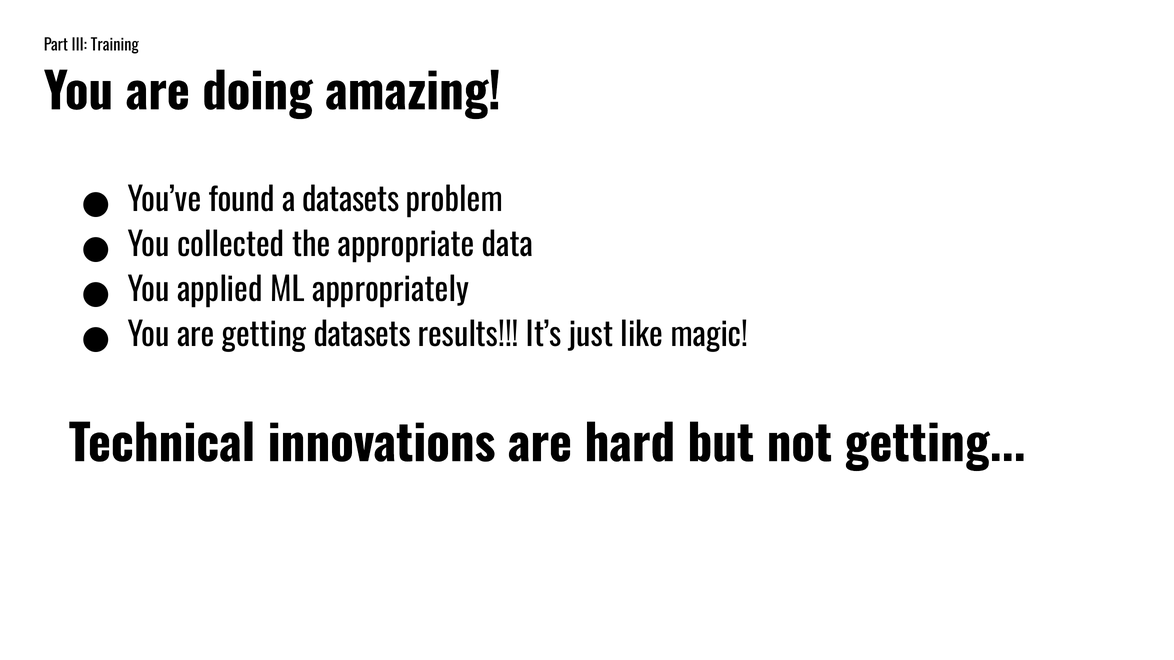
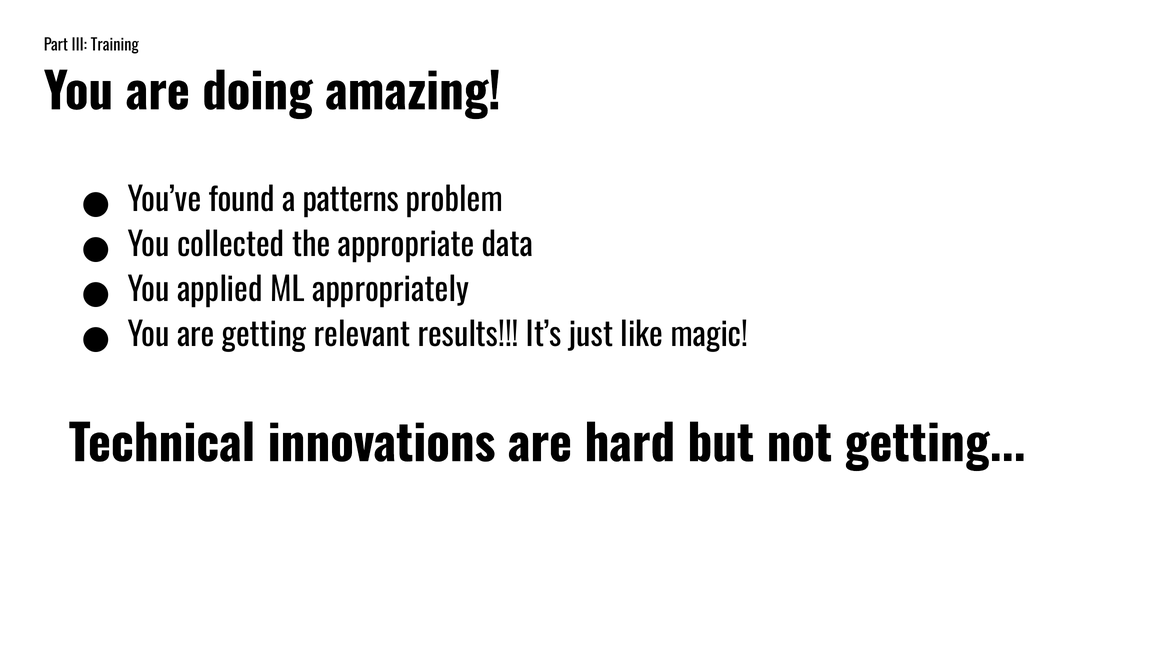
a datasets: datasets -> patterns
getting datasets: datasets -> relevant
